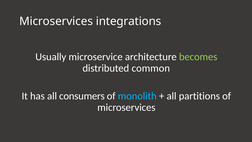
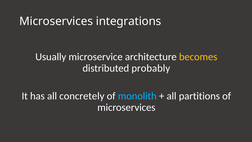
becomes colour: light green -> yellow
common: common -> probably
consumers: consumers -> concretely
